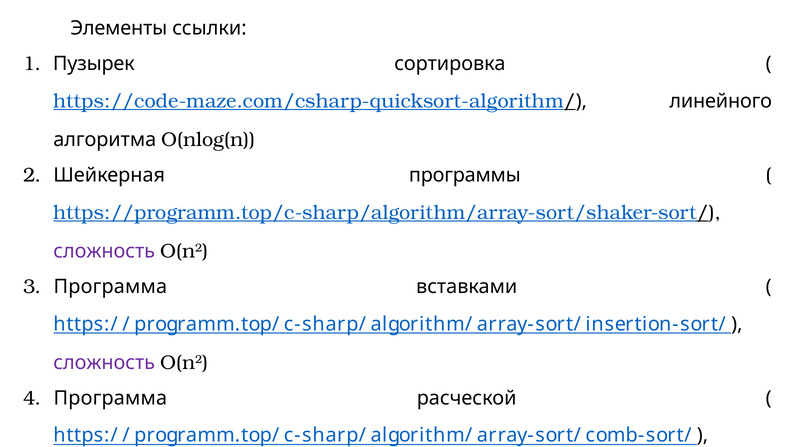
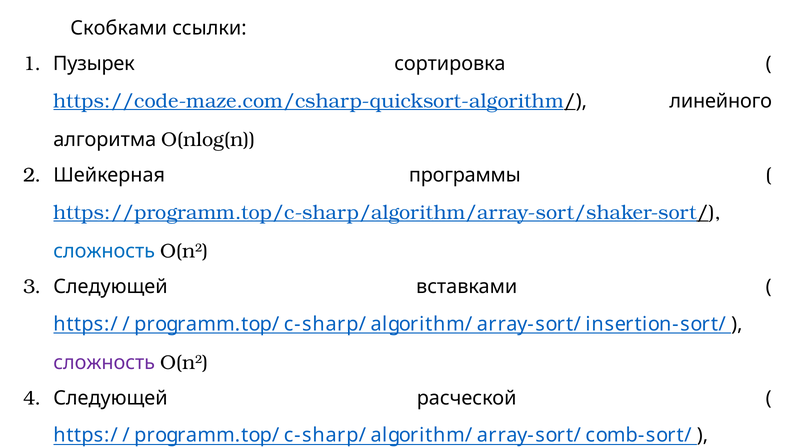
Элементы: Элементы -> Скобками
сложность at (104, 251) colour: purple -> blue
Программа at (110, 287): Программа -> Следующей
Программа at (110, 398): Программа -> Следующей
